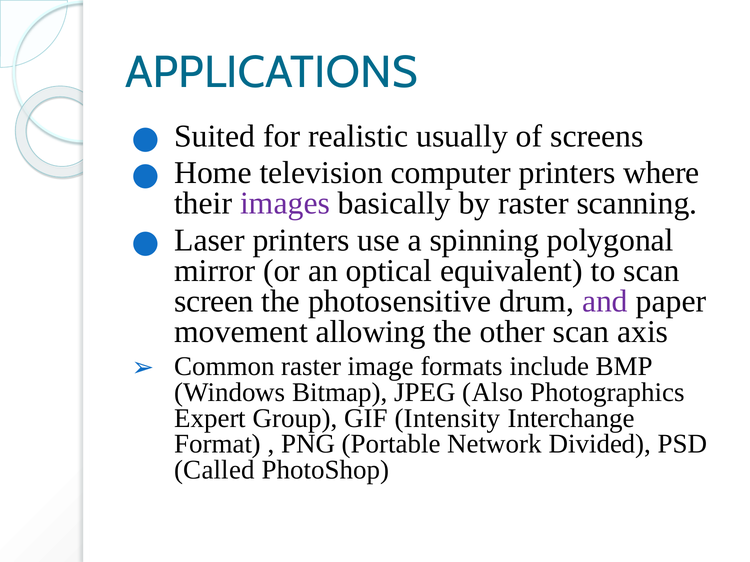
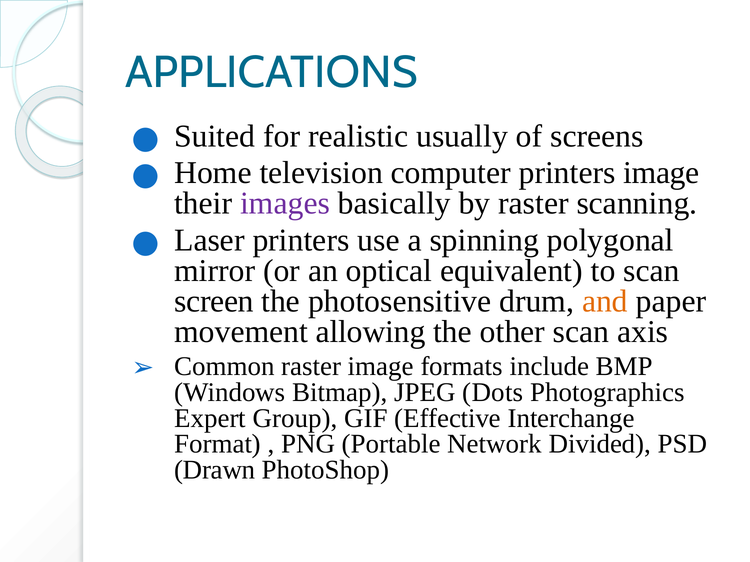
printers where: where -> image
and colour: purple -> orange
Also: Also -> Dots
Intensity: Intensity -> Effective
Called: Called -> Drawn
